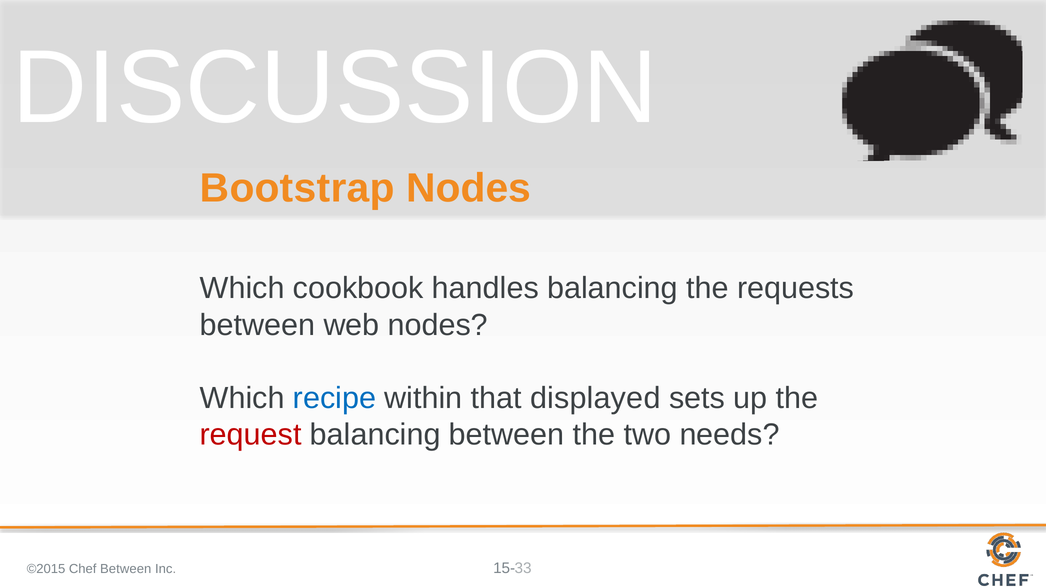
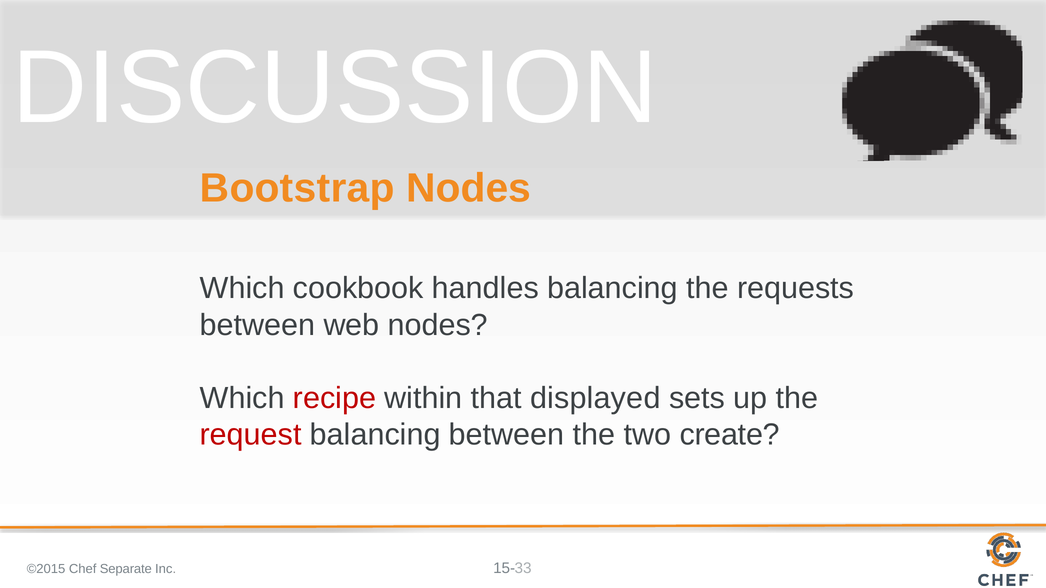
recipe colour: blue -> red
needs: needs -> create
Chef Between: Between -> Separate
